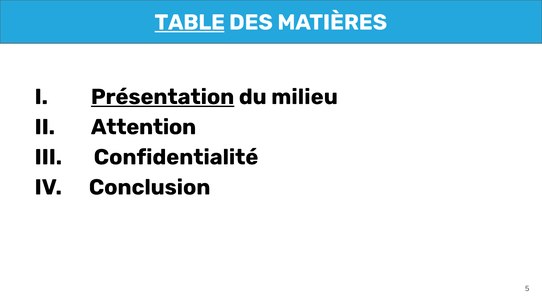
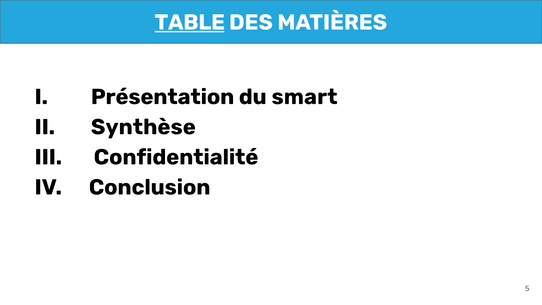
Présentation underline: present -> none
milieu: milieu -> smart
Attention: Attention -> Synthèse
